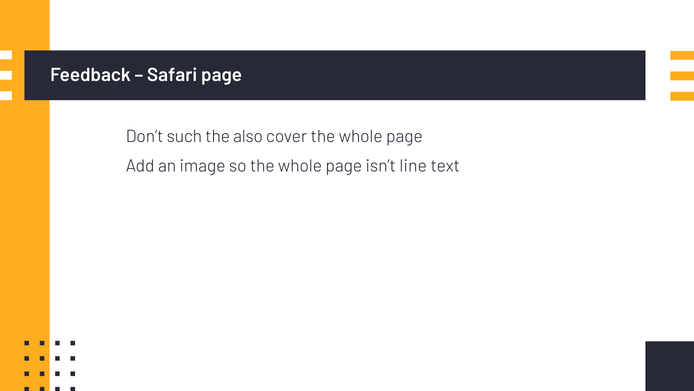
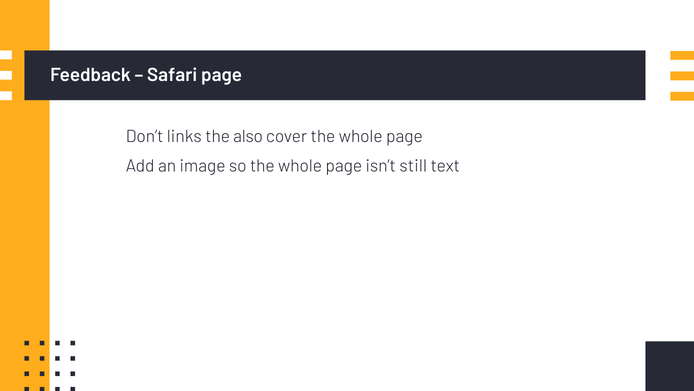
such: such -> links
line: line -> still
